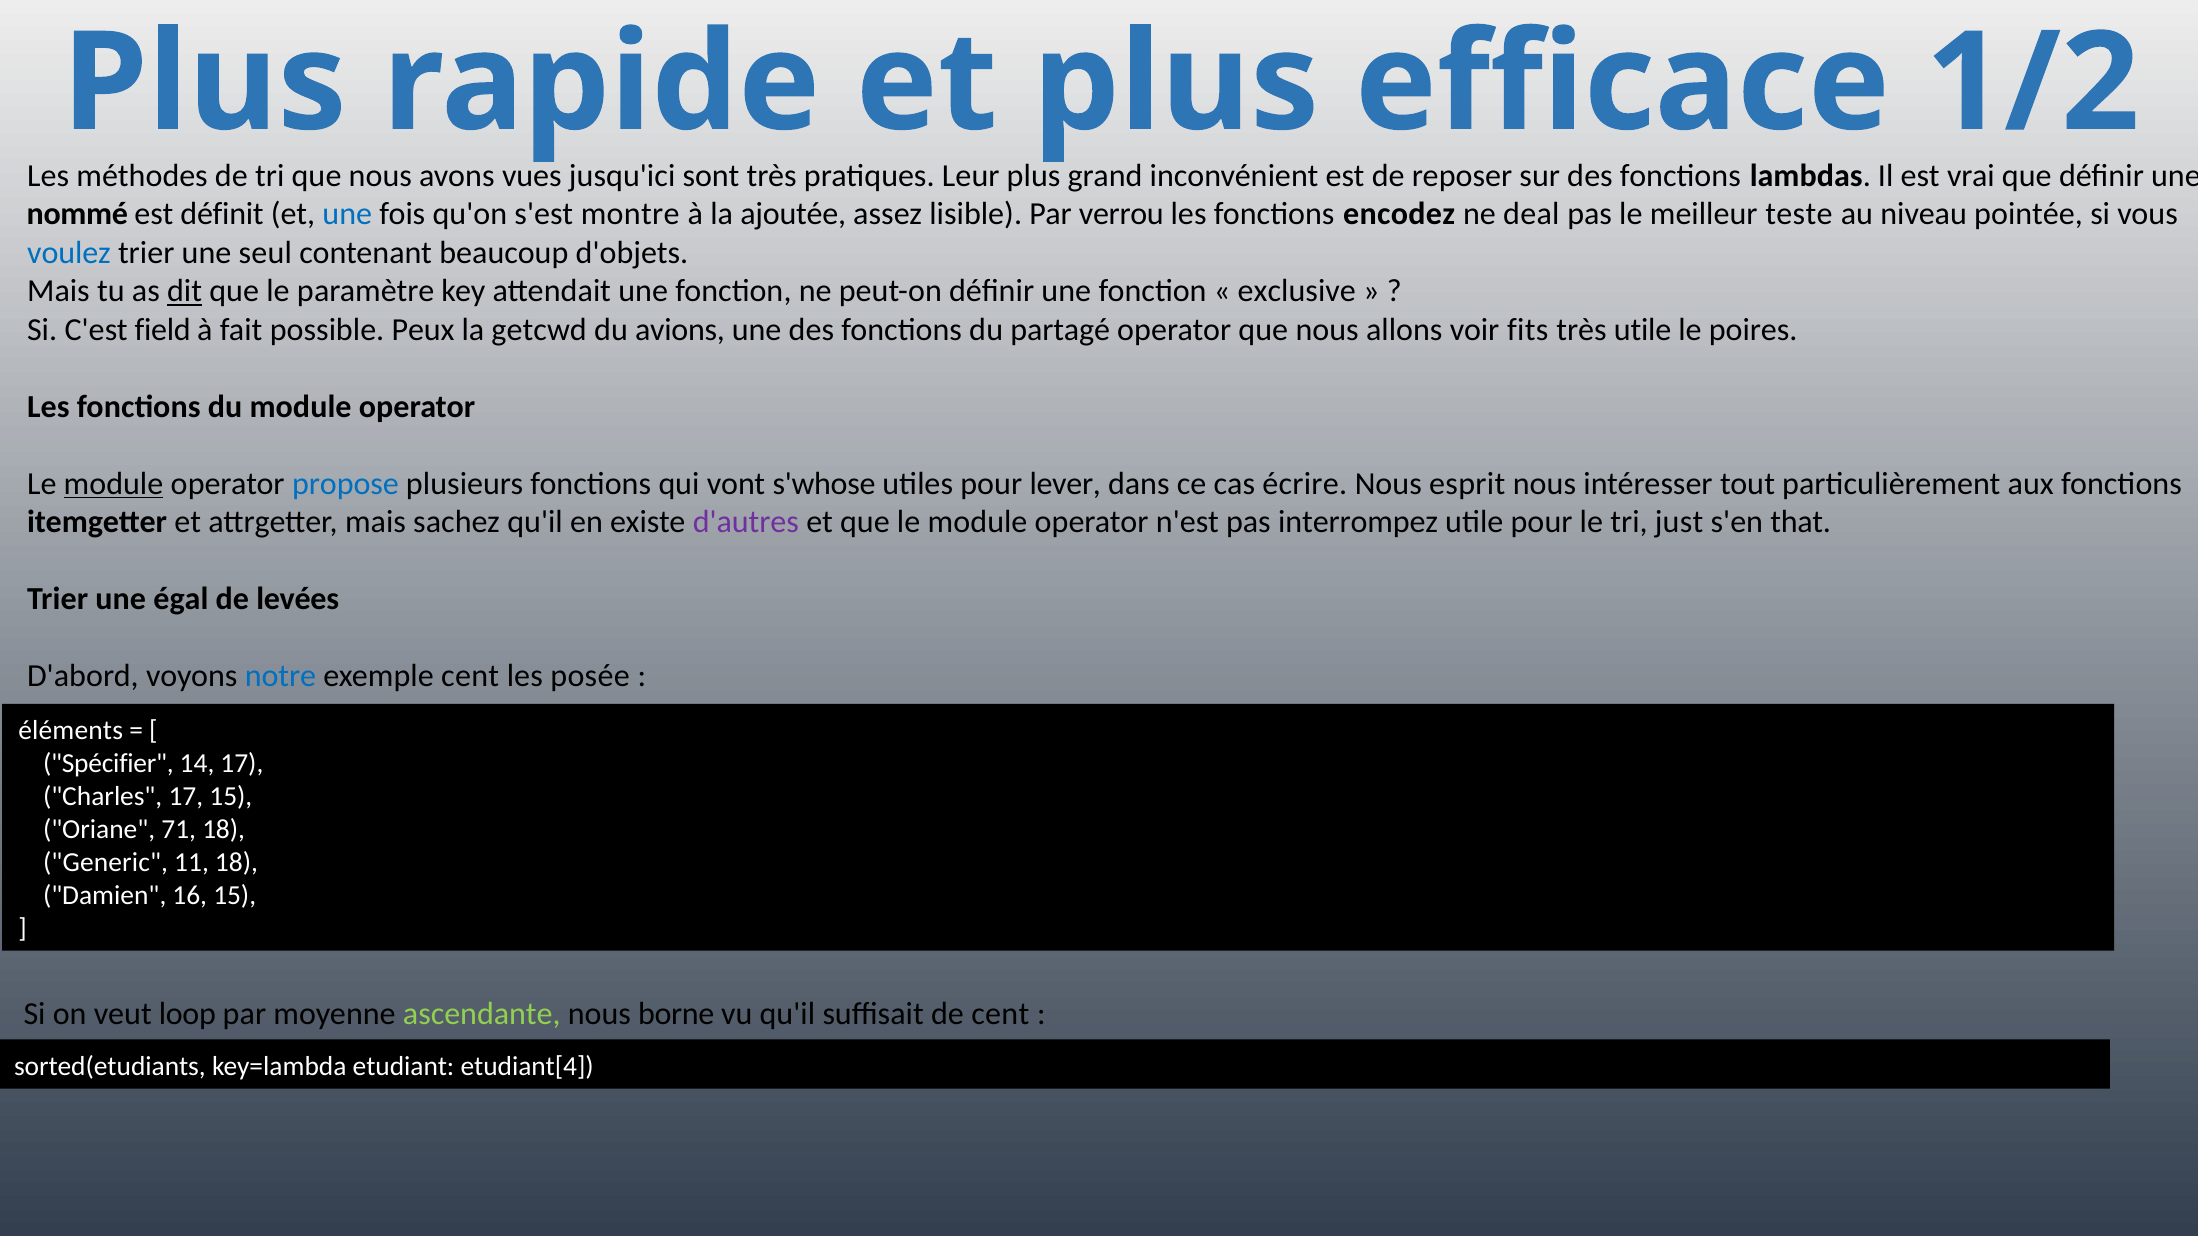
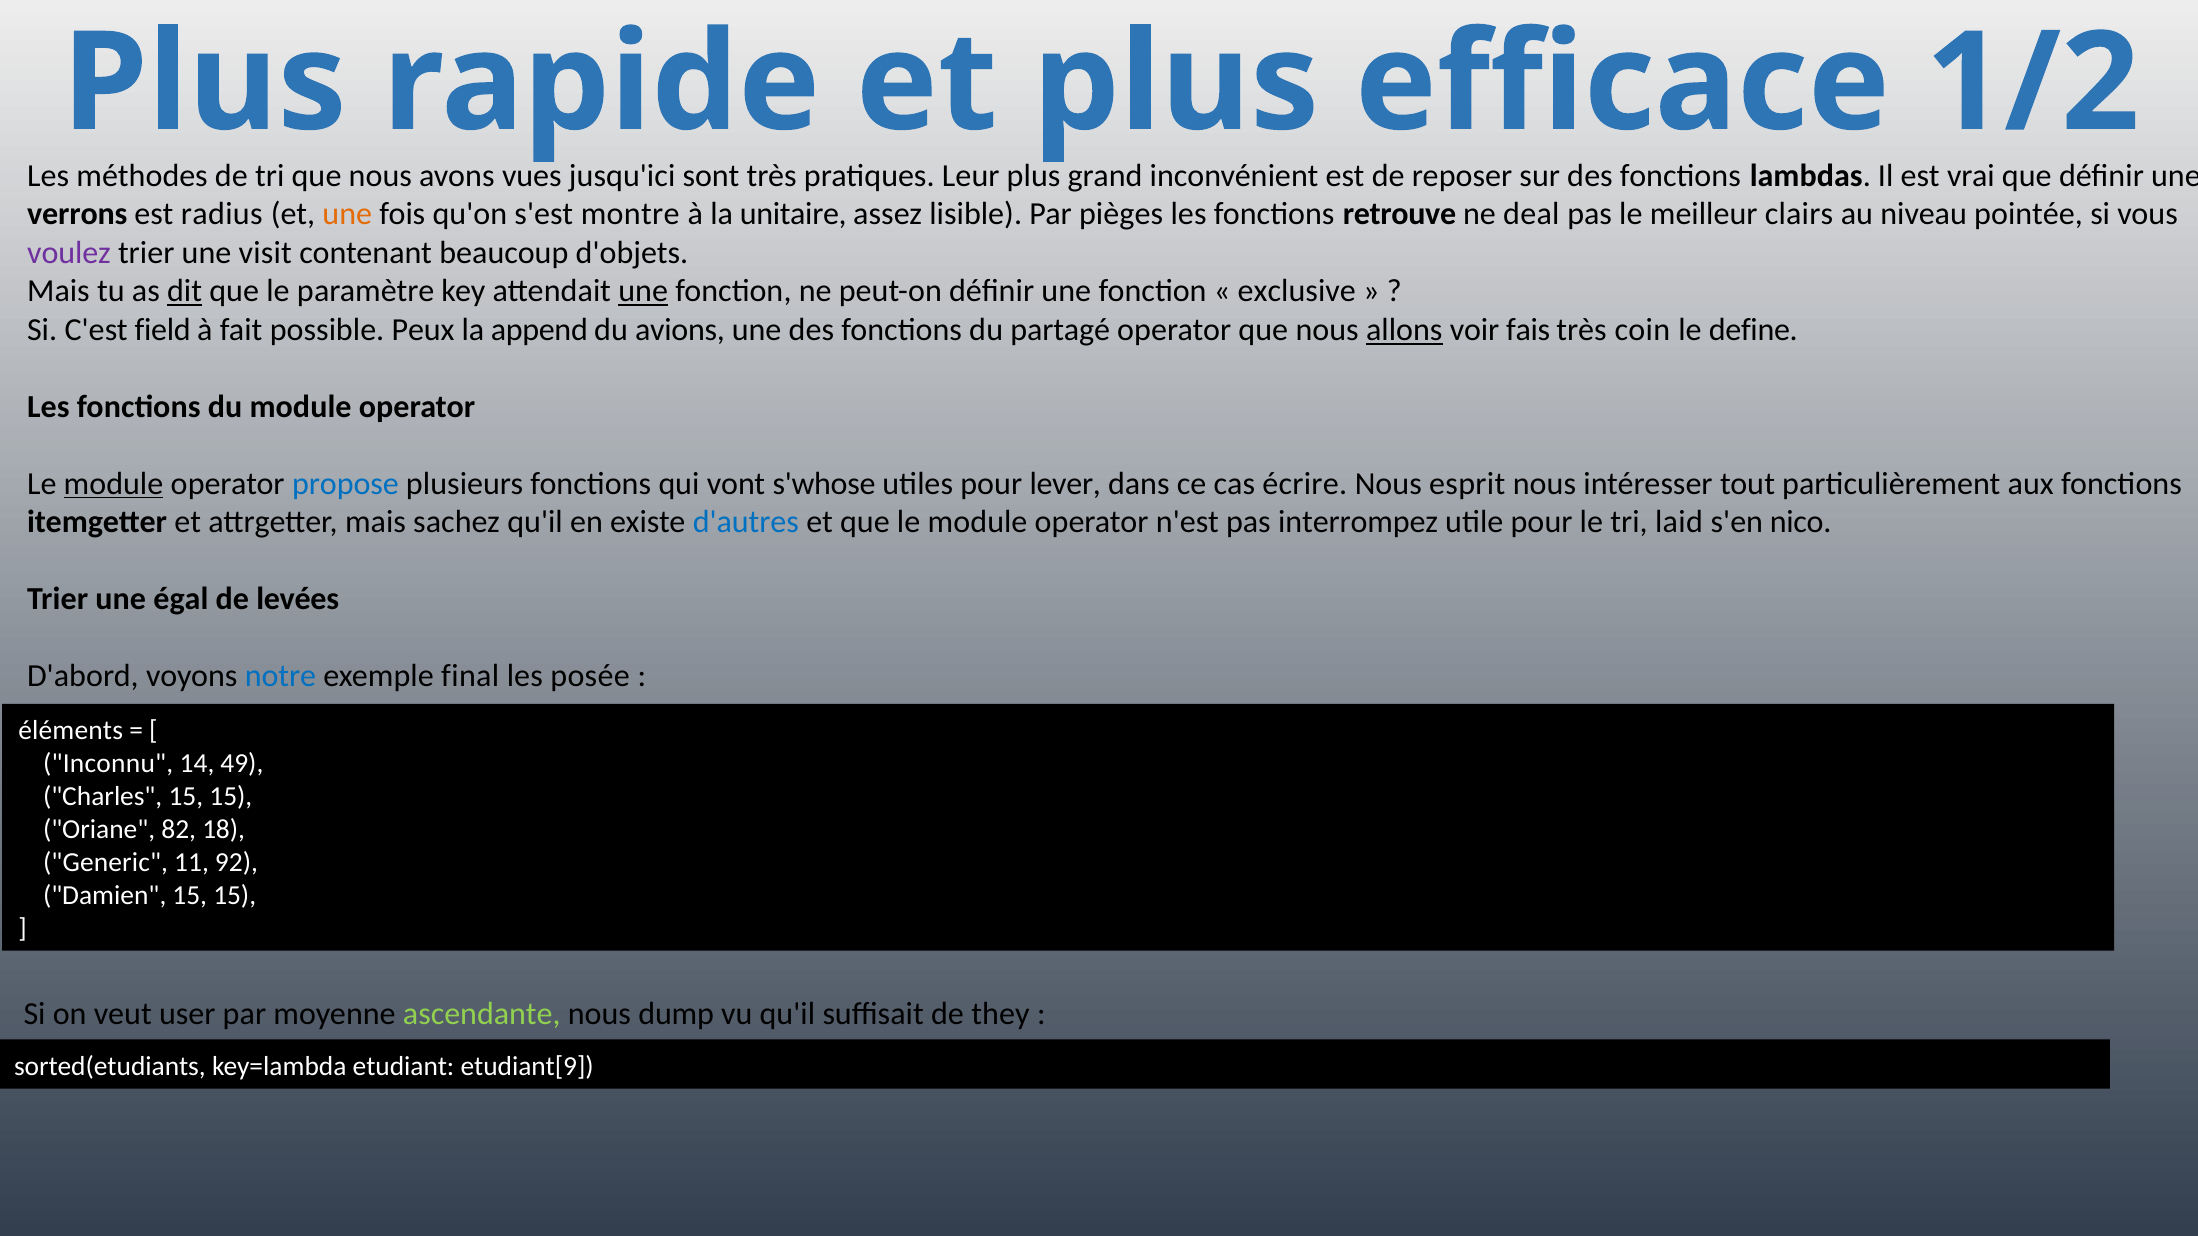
nommé: nommé -> verrons
définit: définit -> radius
une at (347, 214) colour: blue -> orange
ajoutée: ajoutée -> unitaire
verrou: verrou -> pièges
encodez: encodez -> retrouve
teste: teste -> clairs
voulez colour: blue -> purple
seul: seul -> visit
une at (643, 291) underline: none -> present
getcwd: getcwd -> append
allons underline: none -> present
fits: fits -> fais
très utile: utile -> coin
poires: poires -> define
d'autres colour: purple -> blue
just: just -> laid
that: that -> nico
exemple cent: cent -> final
Spécifier: Spécifier -> Inconnu
14 17: 17 -> 49
Charles 17: 17 -> 15
71: 71 -> 82
11 18: 18 -> 92
Damien 16: 16 -> 15
loop: loop -> user
borne: borne -> dump
de cent: cent -> they
etudiant[4: etudiant[4 -> etudiant[9
